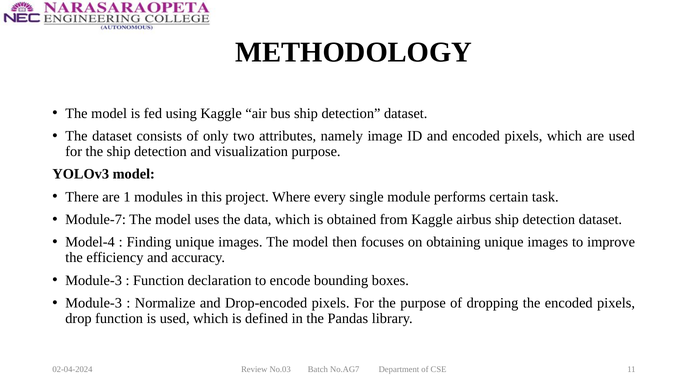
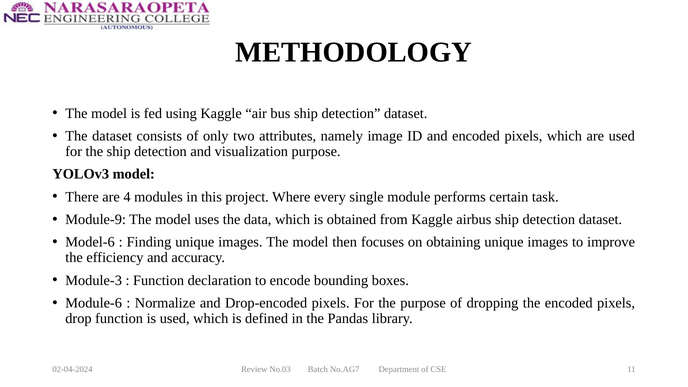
1: 1 -> 4
Module-7: Module-7 -> Module-9
Model-4: Model-4 -> Model-6
Module-3 at (94, 303): Module-3 -> Module-6
